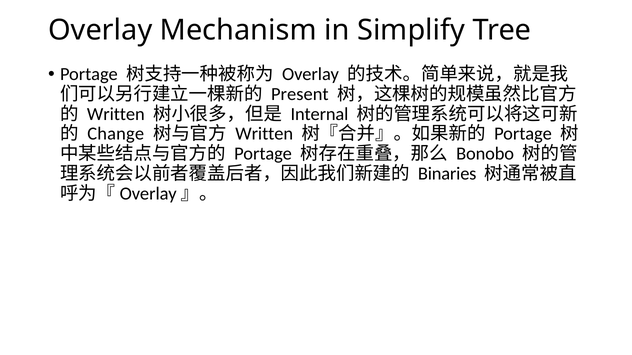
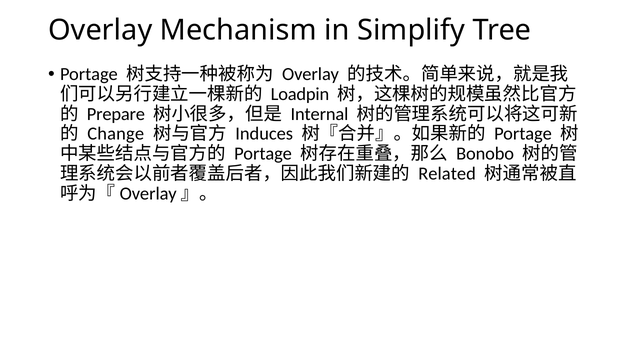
Present: Present -> Loadpin
Written at (116, 114): Written -> Prepare
Written at (264, 134): Written -> Induces
Binaries: Binaries -> Related
